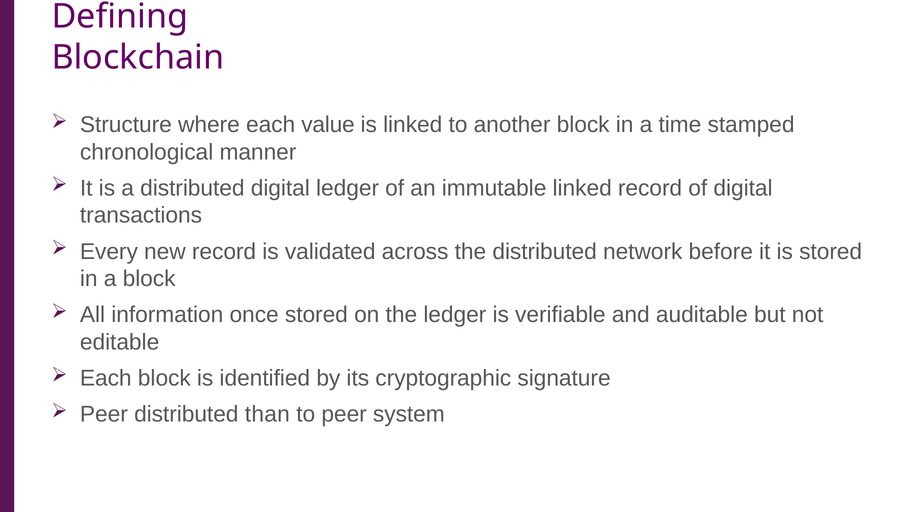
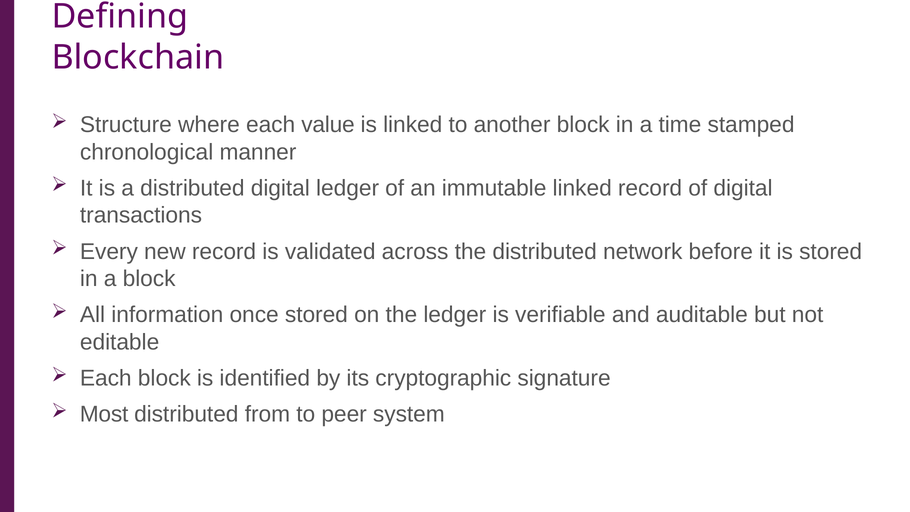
Peer at (104, 414): Peer -> Most
than: than -> from
